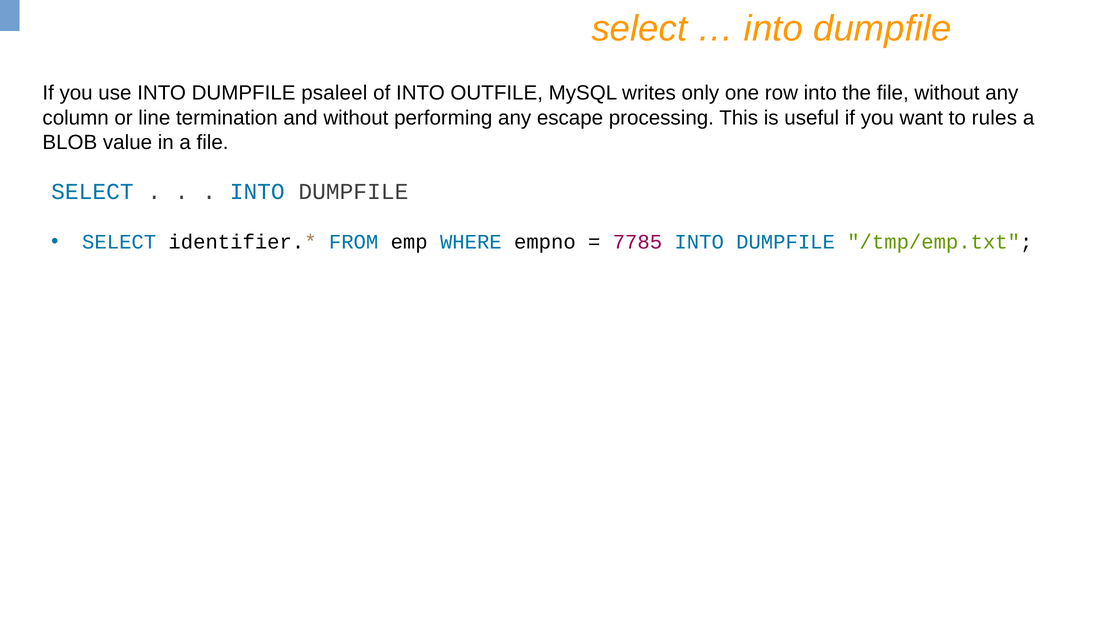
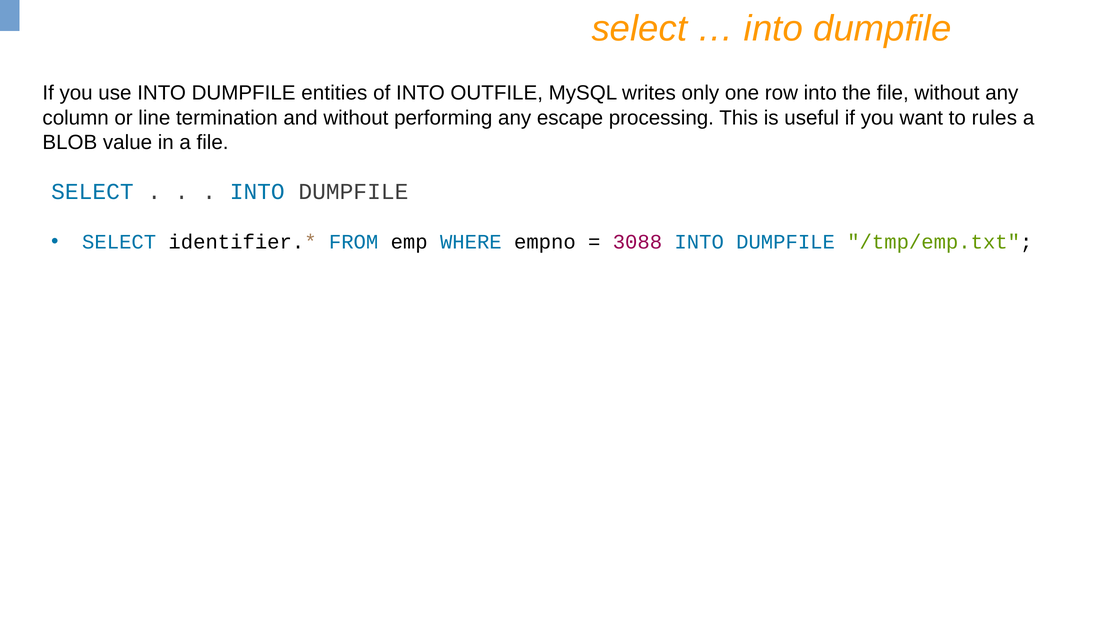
psaleel: psaleel -> entities
7785: 7785 -> 3088
